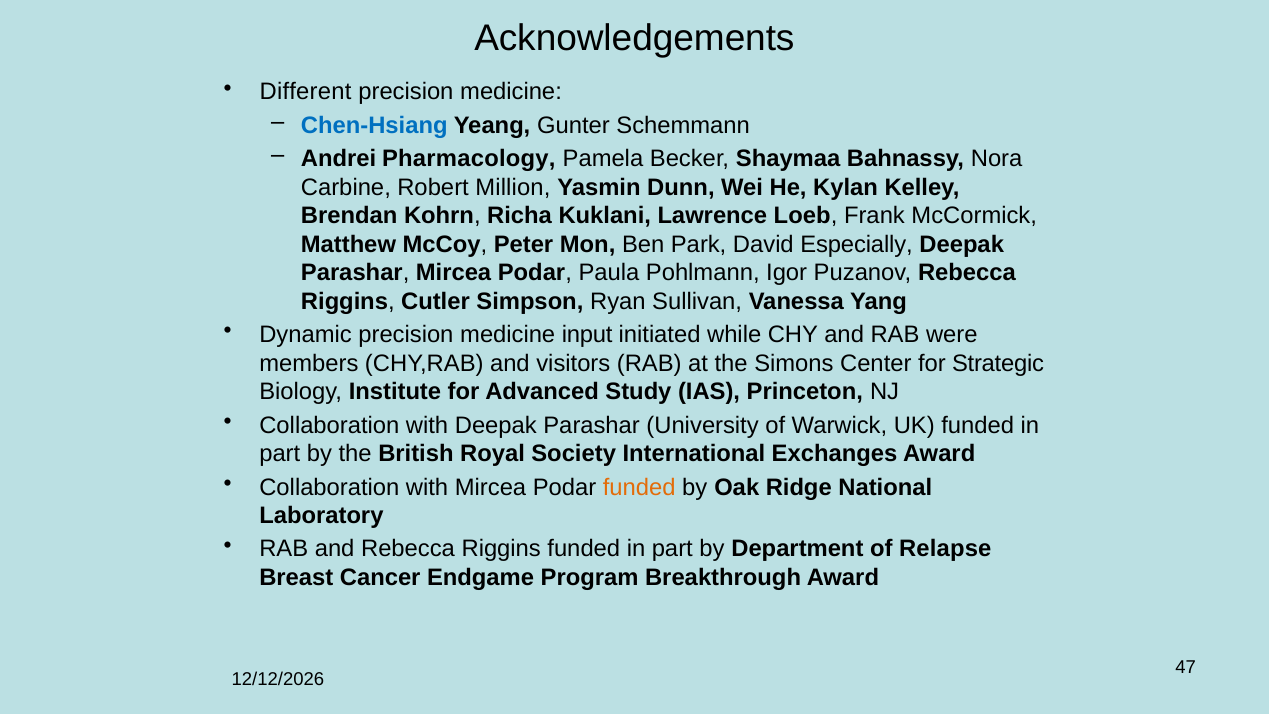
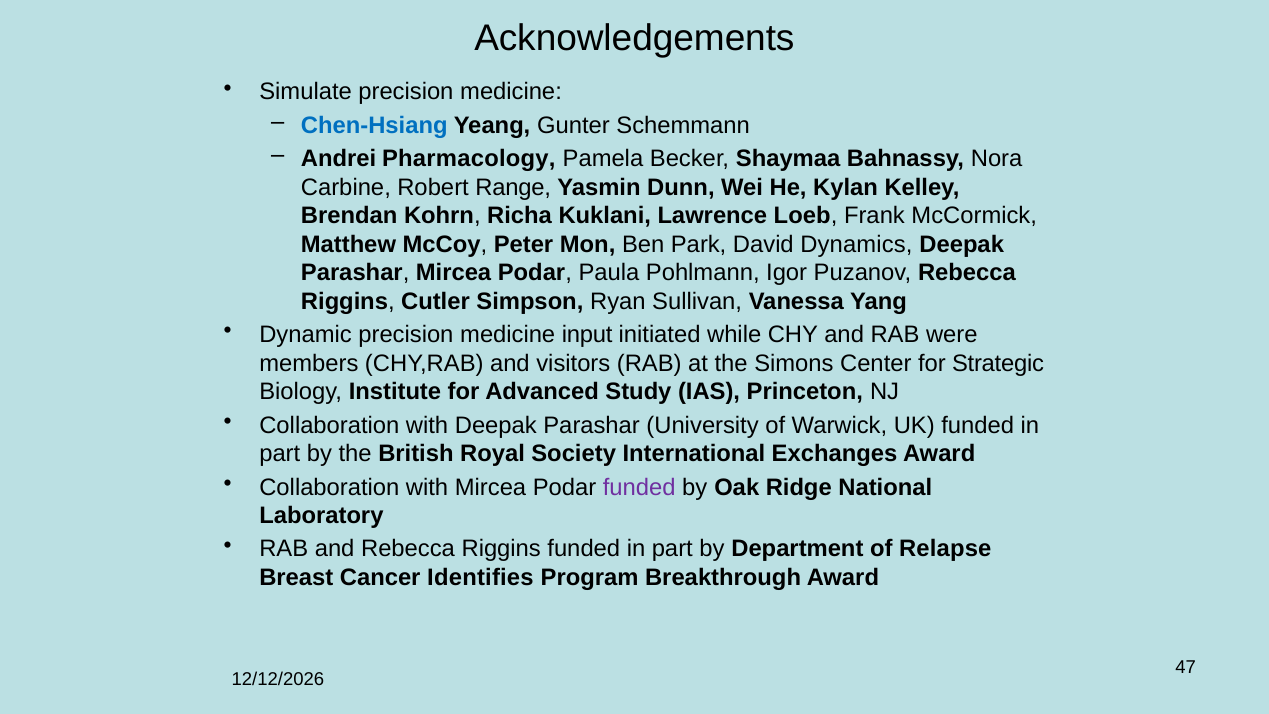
Different: Different -> Simulate
Million: Million -> Range
Especially: Especially -> Dynamics
funded at (639, 487) colour: orange -> purple
Endgame: Endgame -> Identifies
